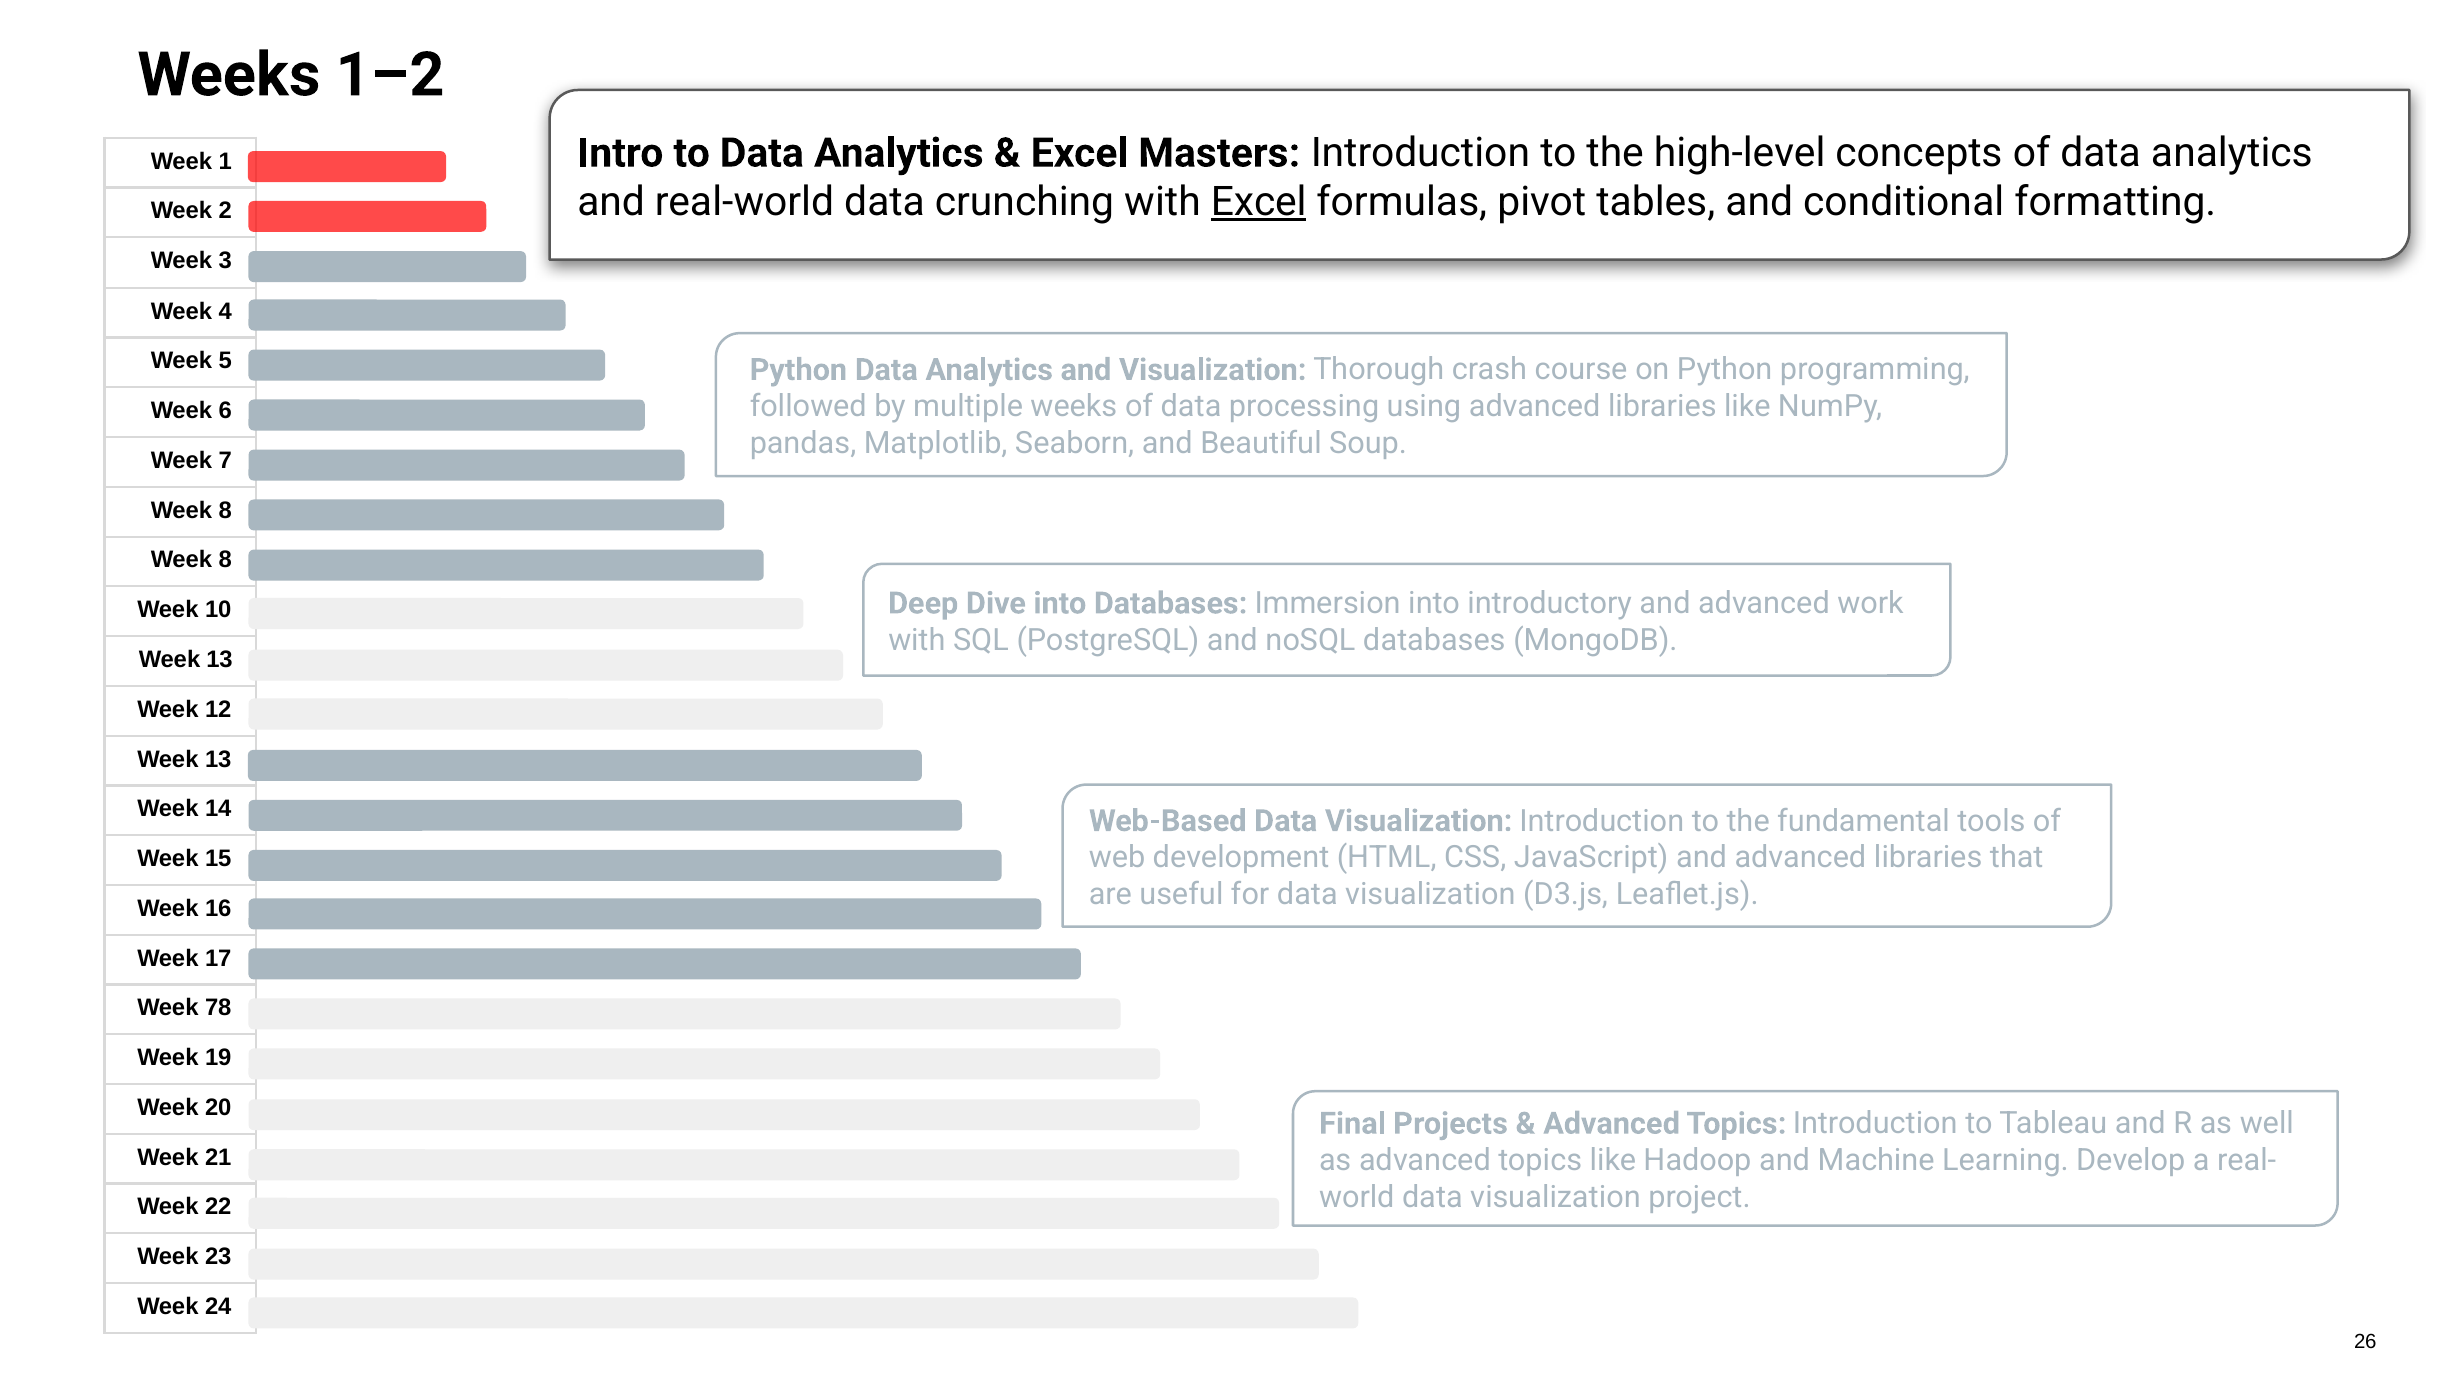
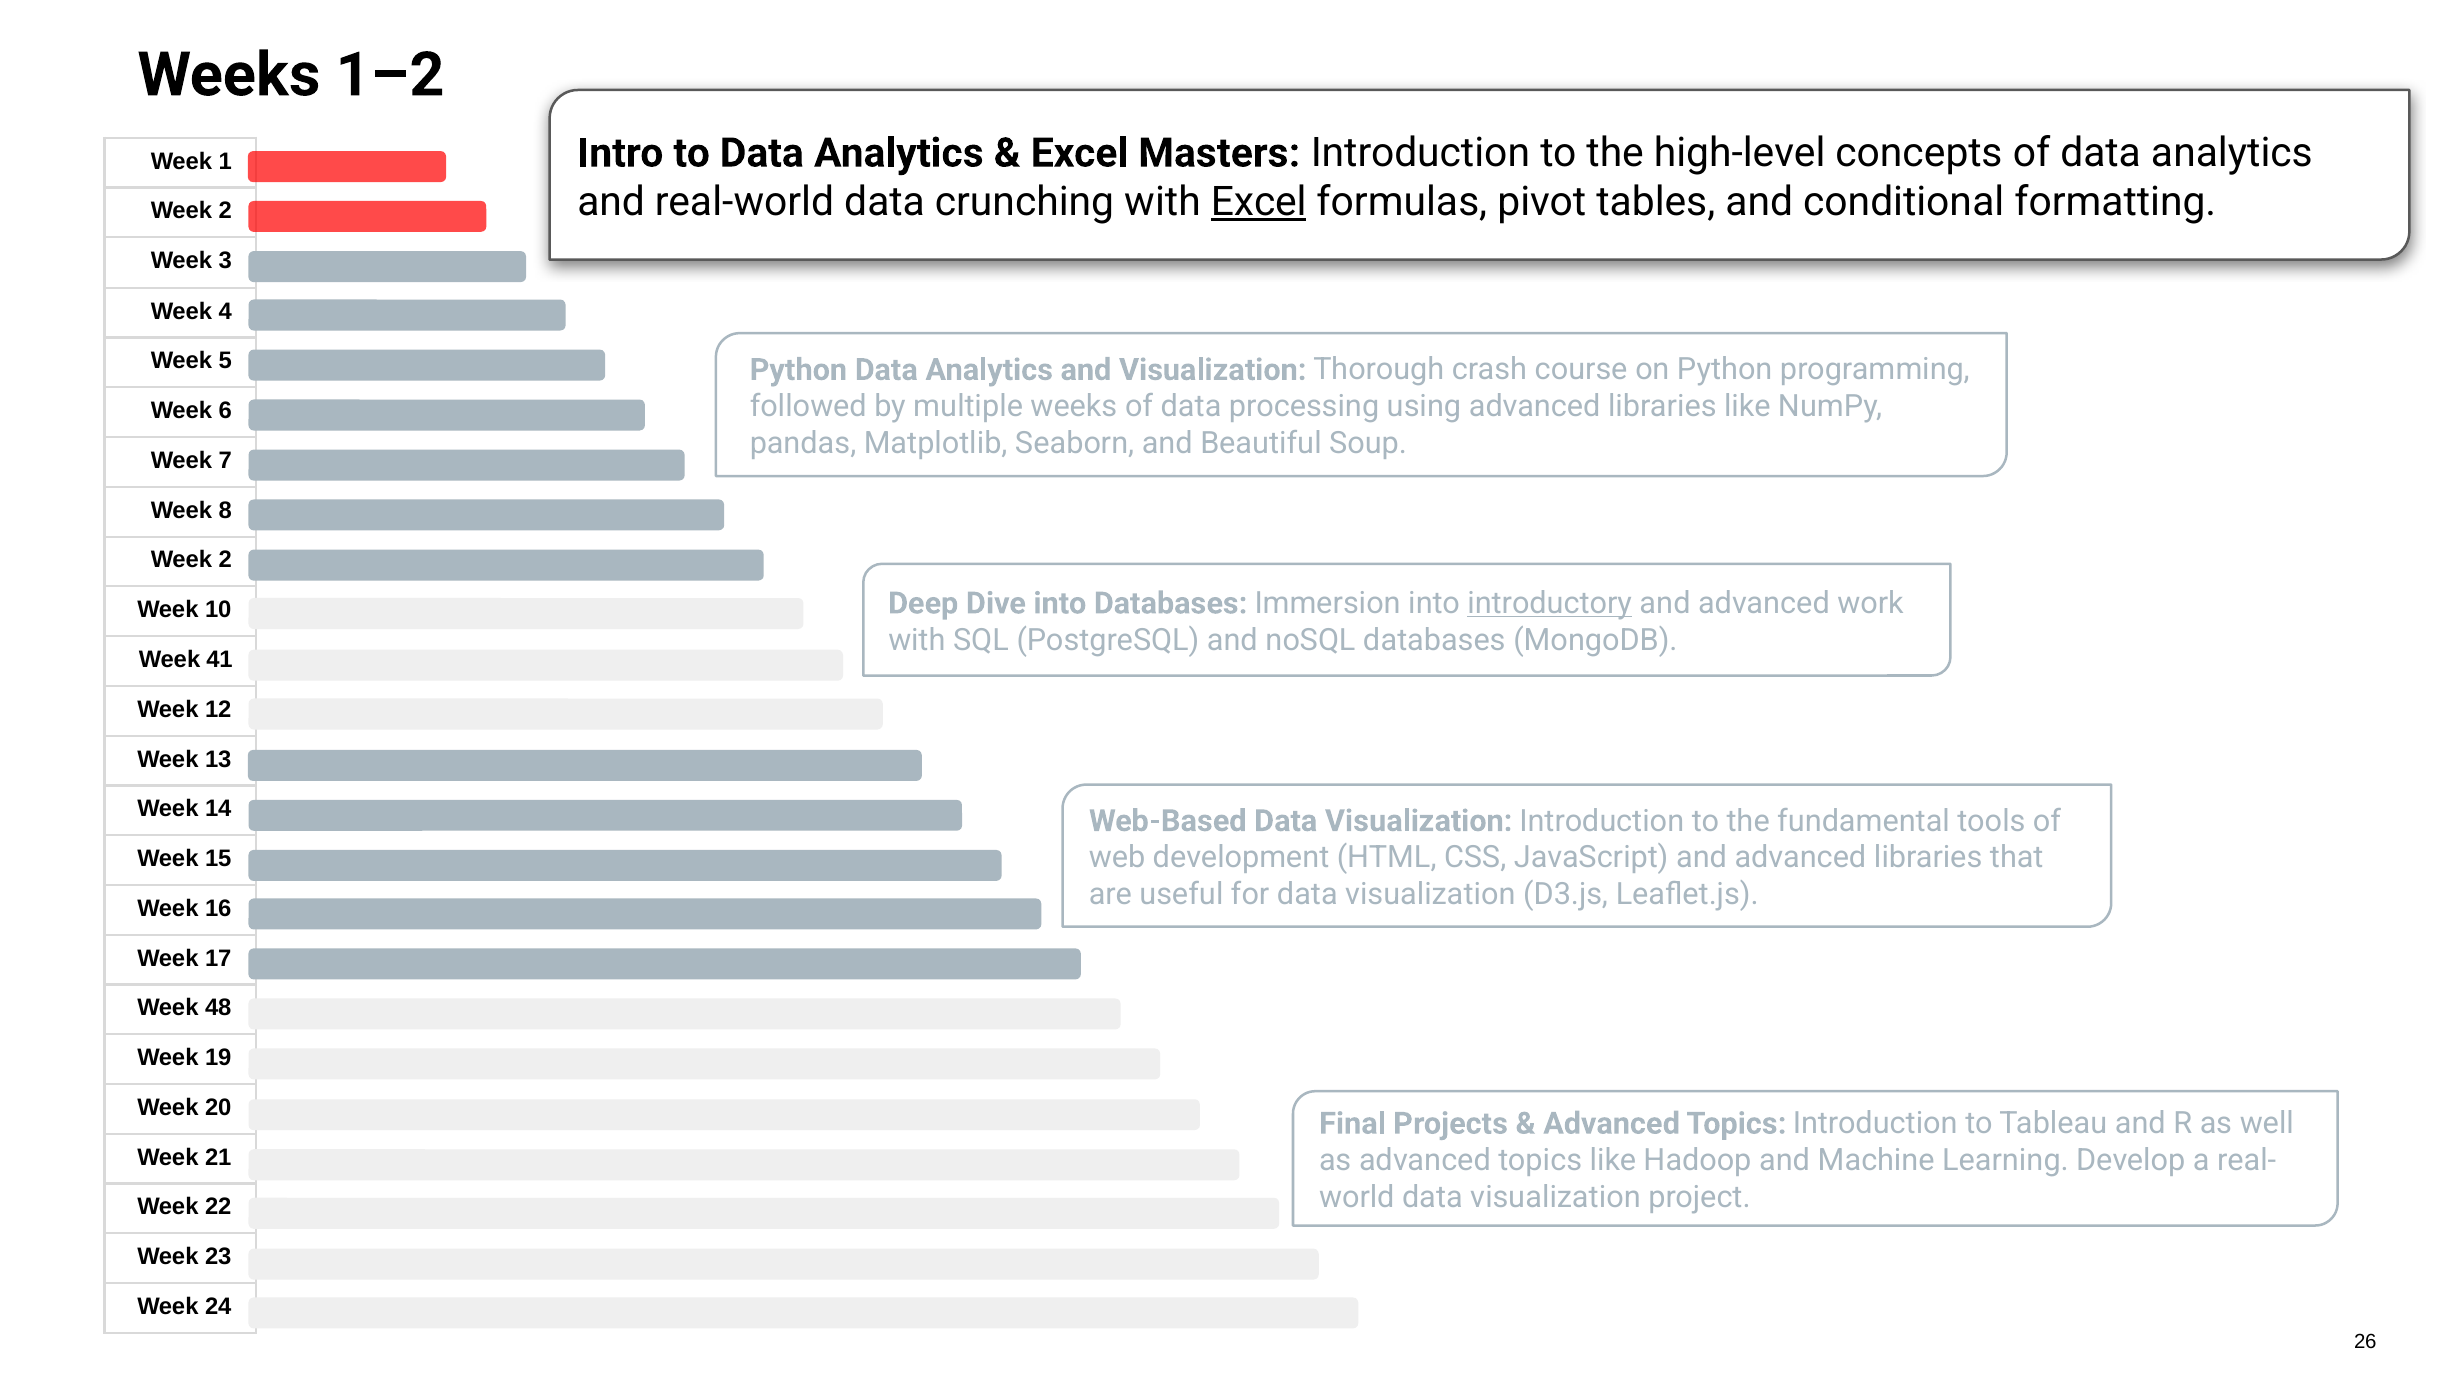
8 at (225, 560): 8 -> 2
introductory underline: none -> present
13 at (219, 660): 13 -> 41
78: 78 -> 48
